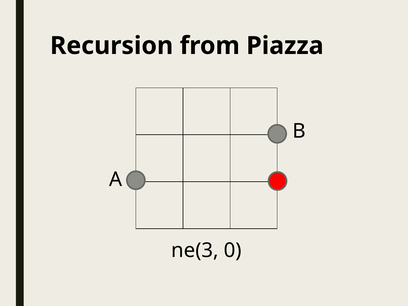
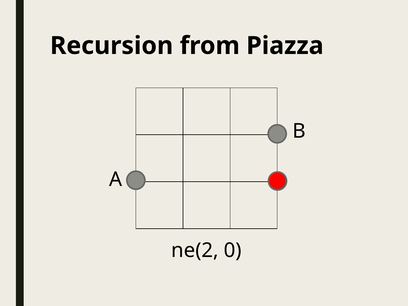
ne(3: ne(3 -> ne(2
